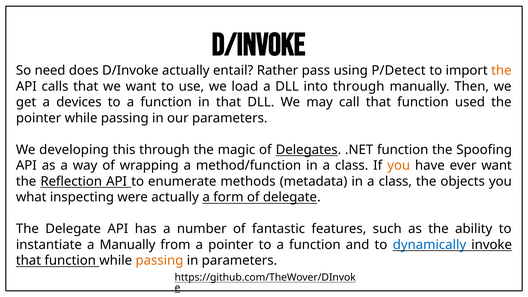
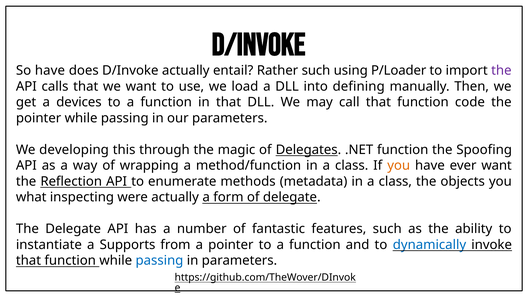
So need: need -> have
Rather pass: pass -> such
P/Detect: P/Detect -> P/Loader
the at (501, 71) colour: orange -> purple
into through: through -> defining
used: used -> code
a Manually: Manually -> Supports
passing at (159, 261) colour: orange -> blue
